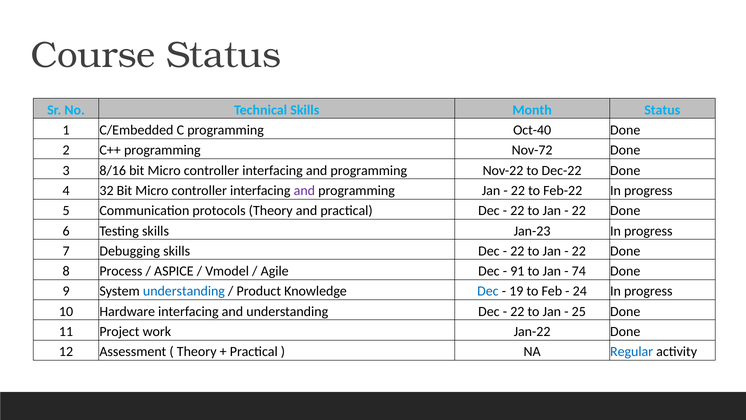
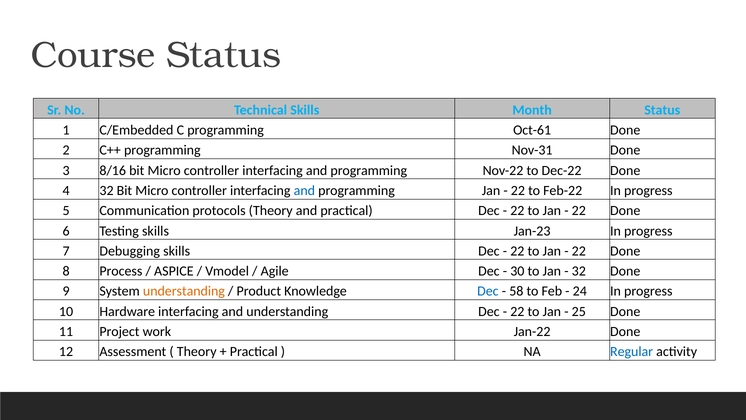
Oct-40: Oct-40 -> Oct-61
Nov-72: Nov-72 -> Nov-31
and at (304, 190) colour: purple -> blue
91: 91 -> 30
74 at (579, 271): 74 -> 32
understanding at (184, 291) colour: blue -> orange
19: 19 -> 58
